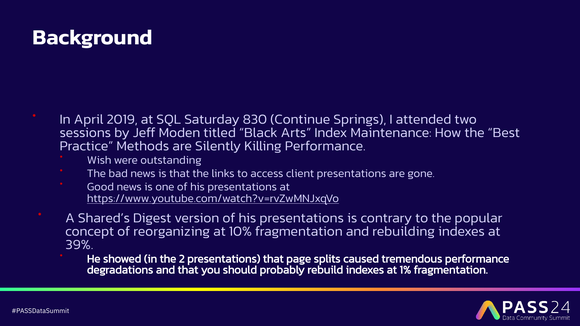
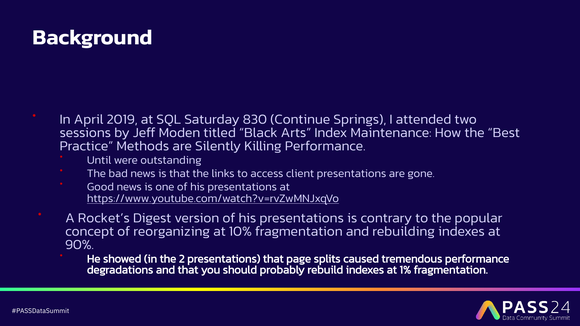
Wish: Wish -> Until
Shared’s: Shared’s -> Rocket’s
39%: 39% -> 90%
